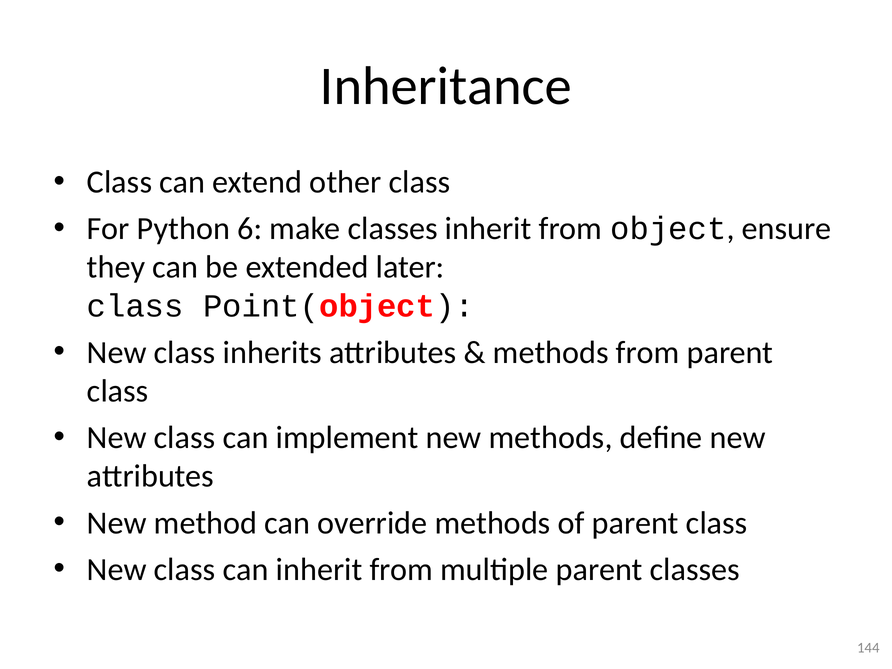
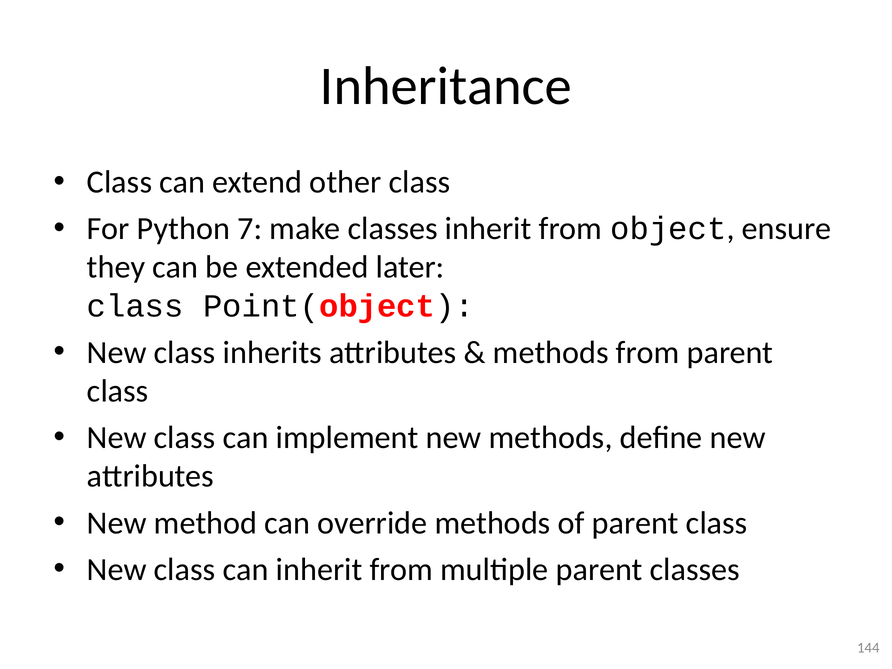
6: 6 -> 7
